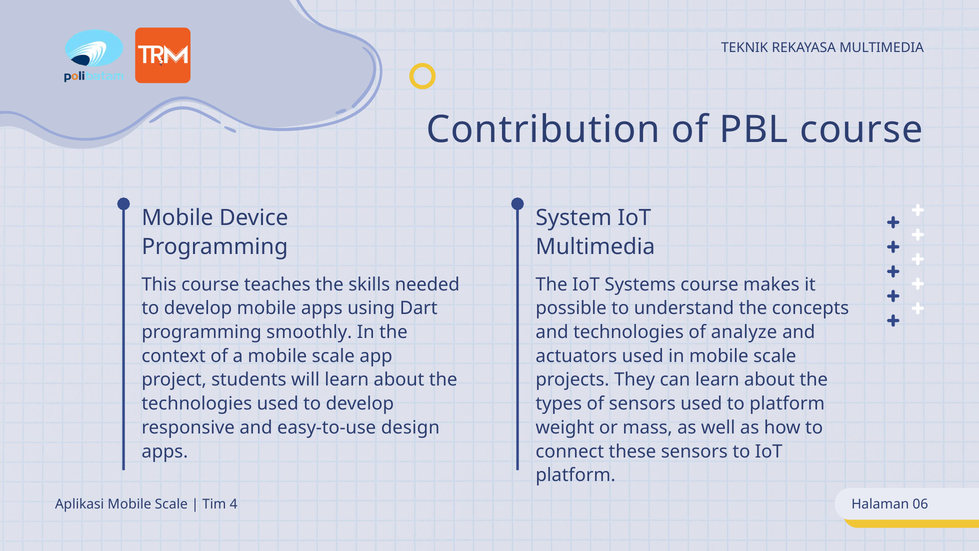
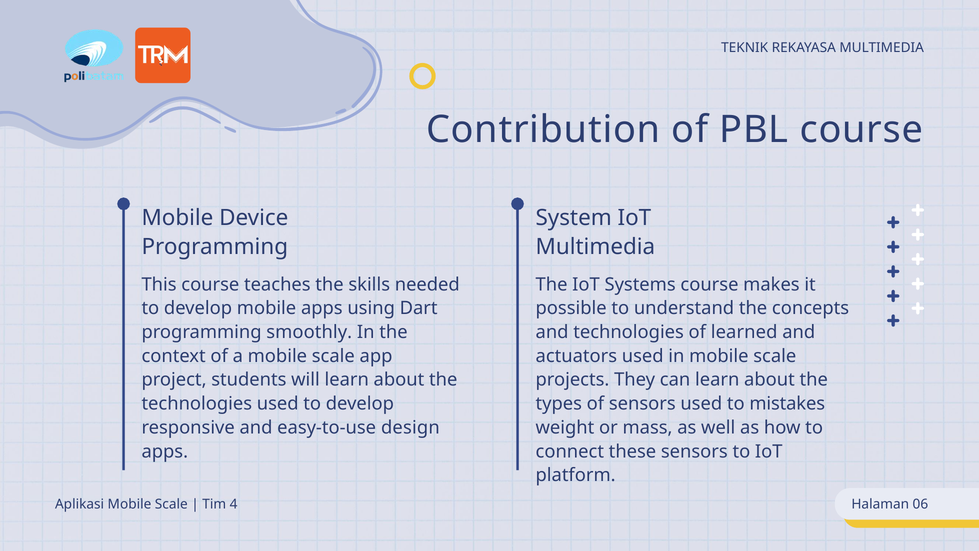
analyze: analyze -> learned
to platform: platform -> mistakes
